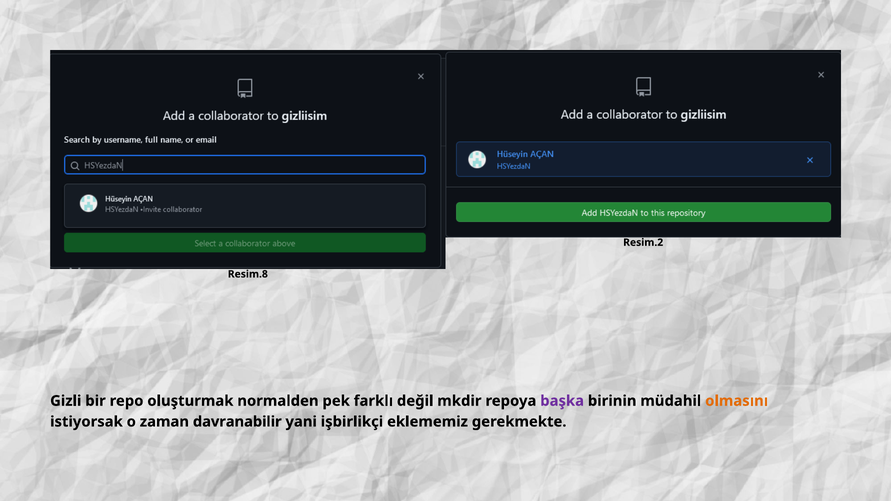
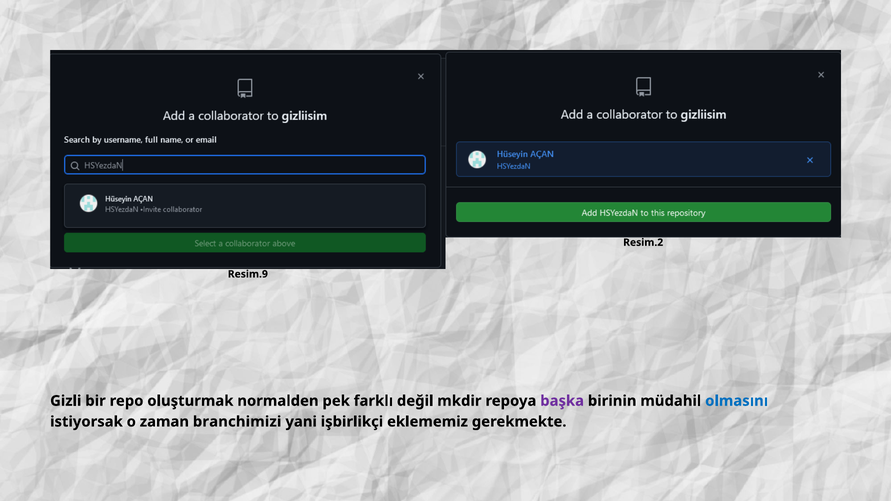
Resim.8: Resim.8 -> Resim.9
olmasını colour: orange -> blue
davranabilir: davranabilir -> branchimizi
